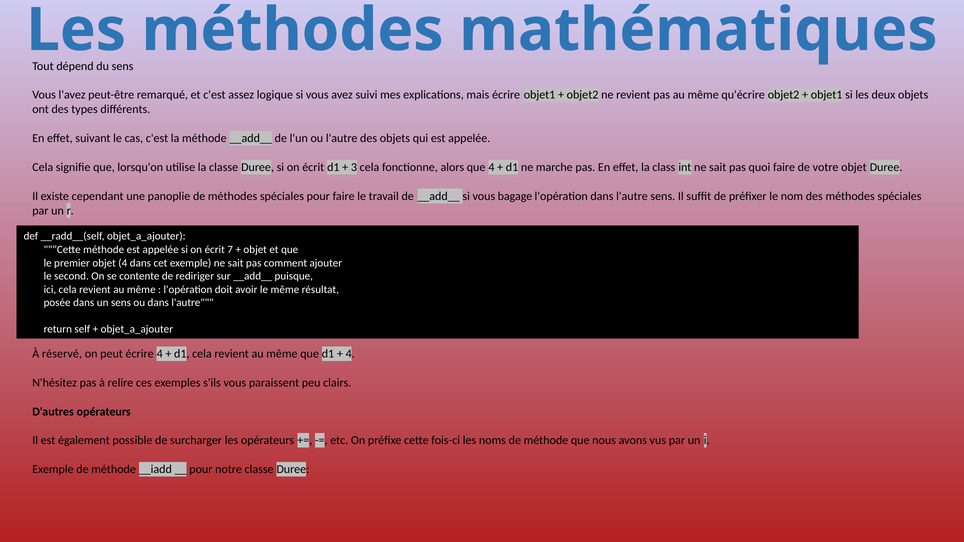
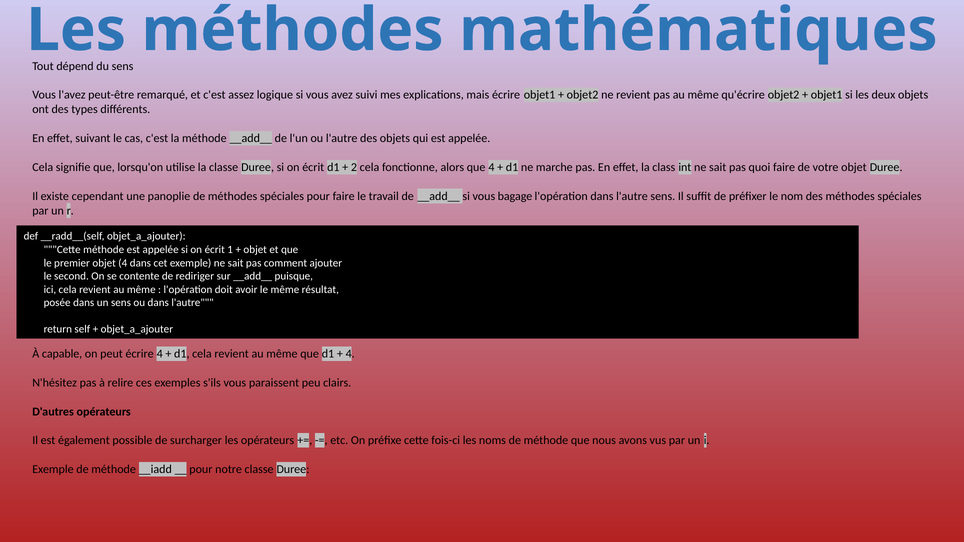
3: 3 -> 2
7: 7 -> 1
réservé: réservé -> capable
